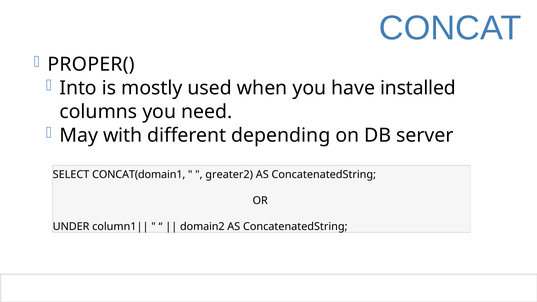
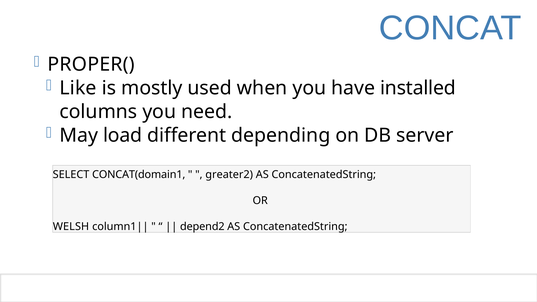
Into: Into -> Like
with: with -> load
UNDER: UNDER -> WELSH
domain2: domain2 -> depend2
